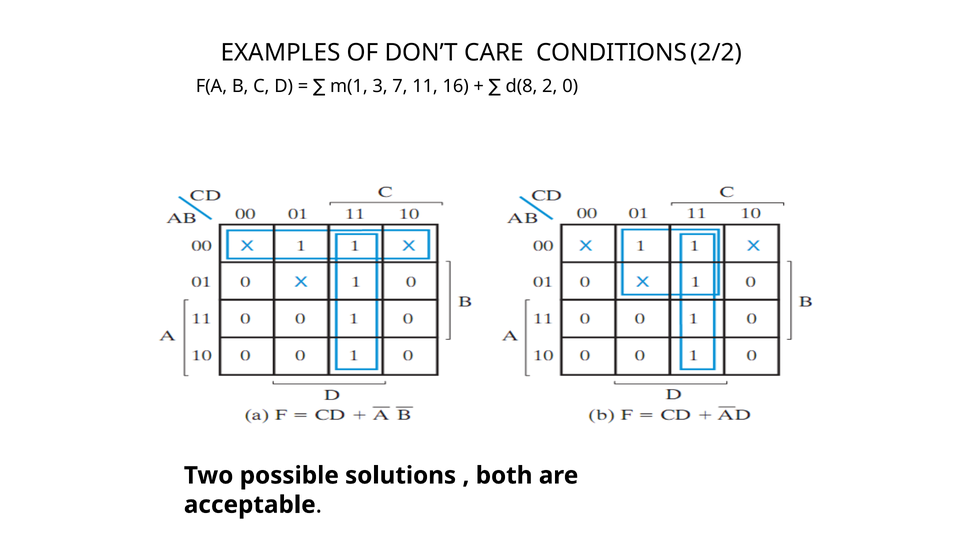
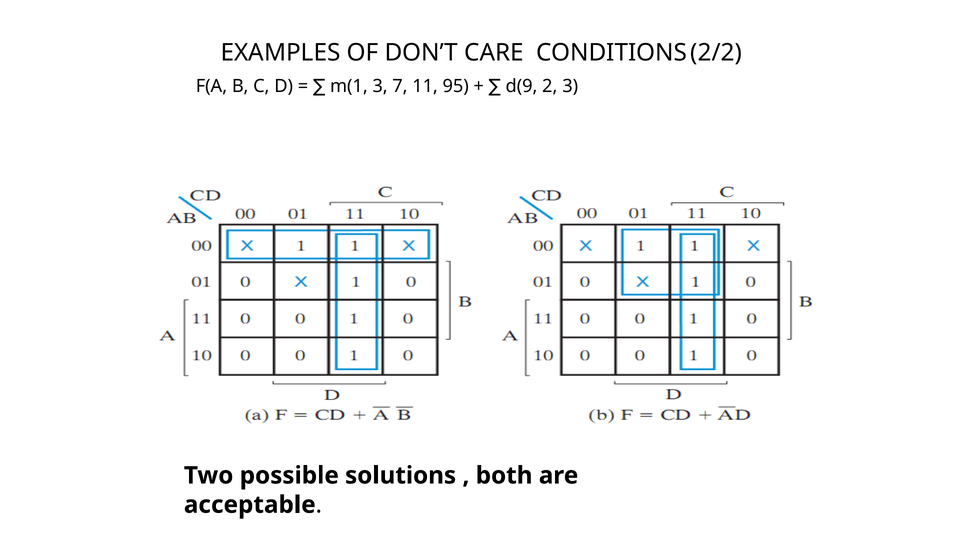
16: 16 -> 95
d(8: d(8 -> d(9
2 0: 0 -> 3
